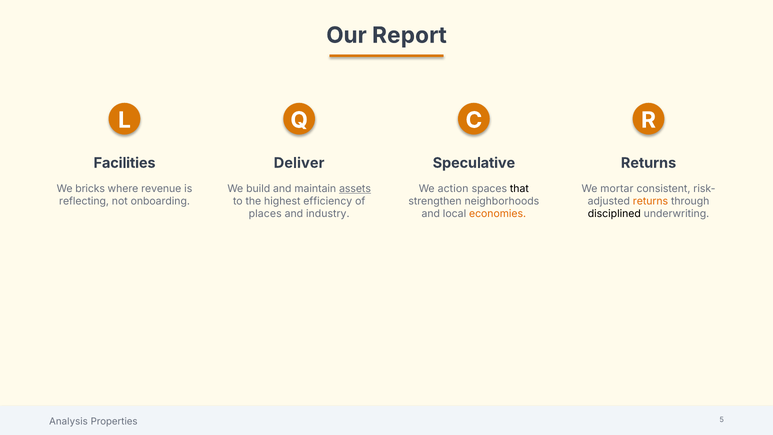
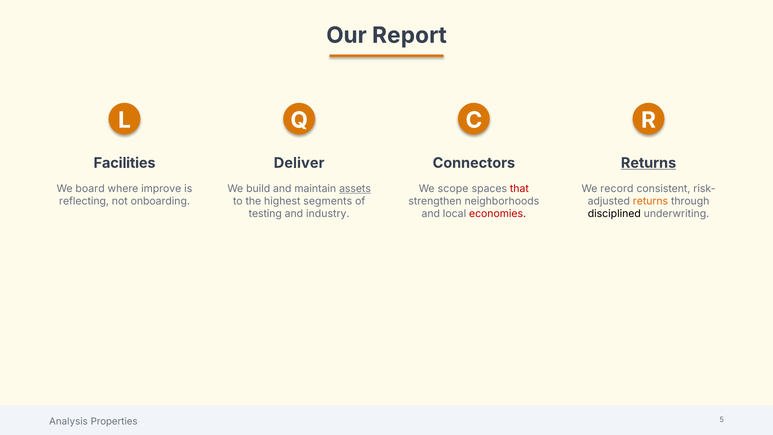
Speculative: Speculative -> Connectors
Returns at (649, 163) underline: none -> present
bricks: bricks -> board
revenue: revenue -> improve
action: action -> scope
that colour: black -> red
mortar: mortar -> record
efficiency: efficiency -> segments
places: places -> testing
economies colour: orange -> red
